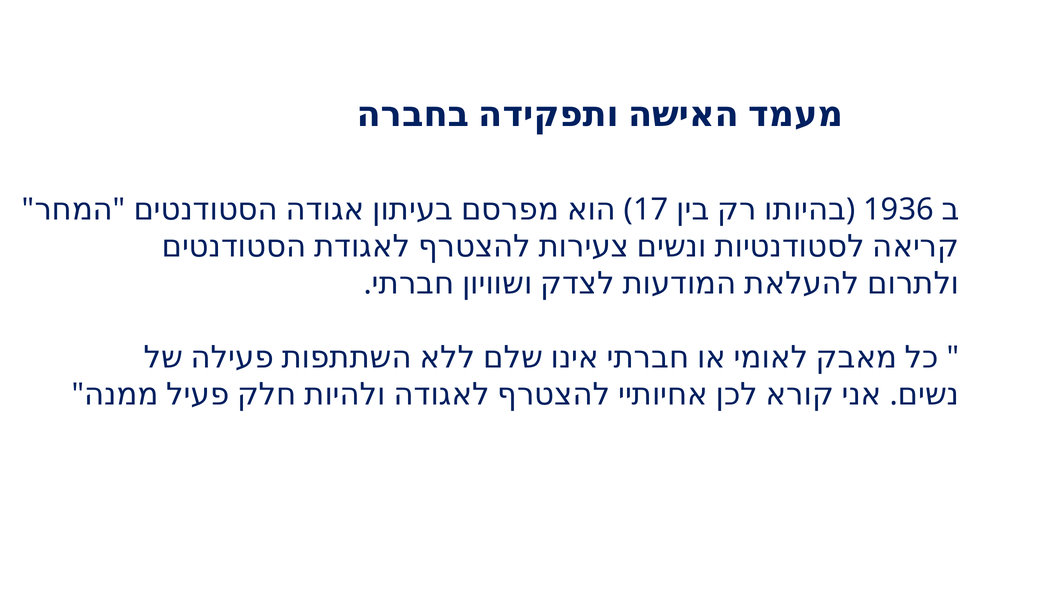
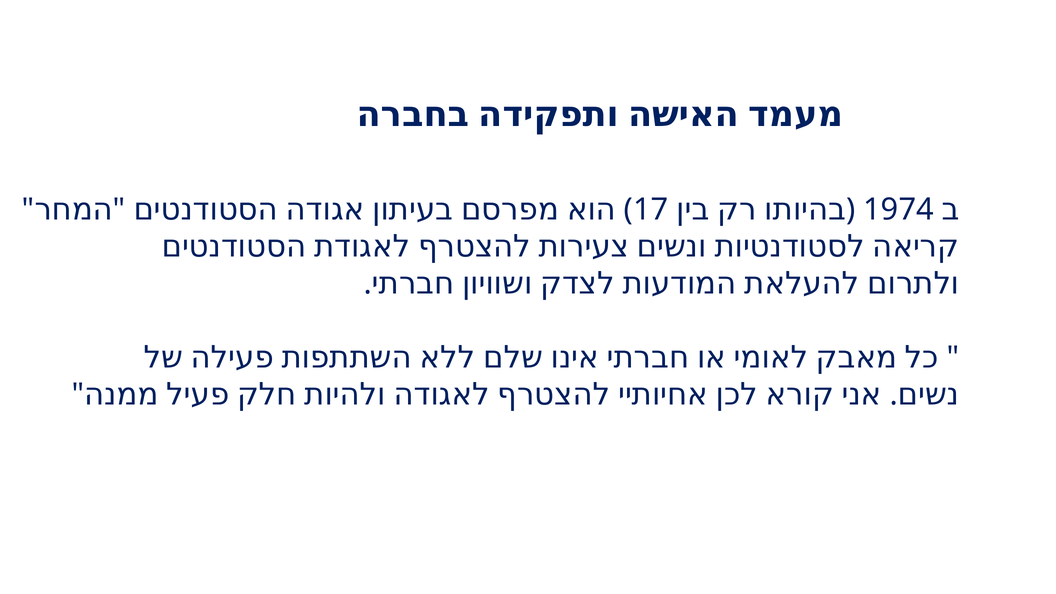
1936: 1936 -> 1974
